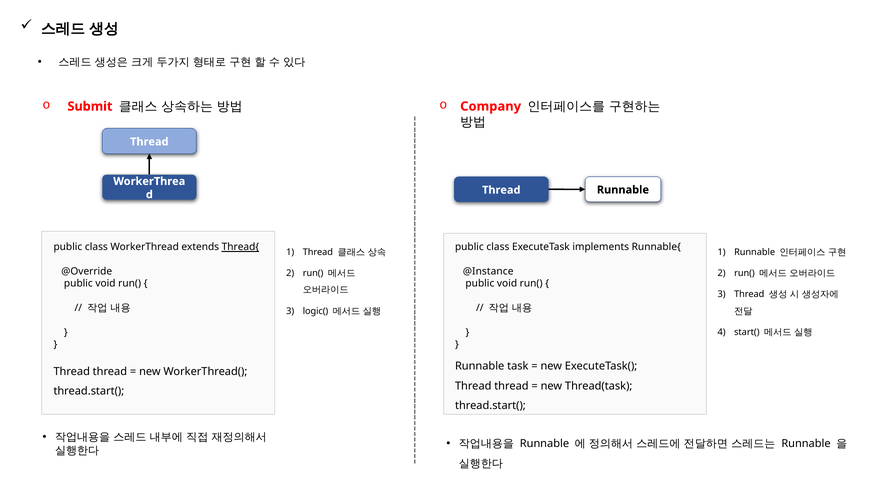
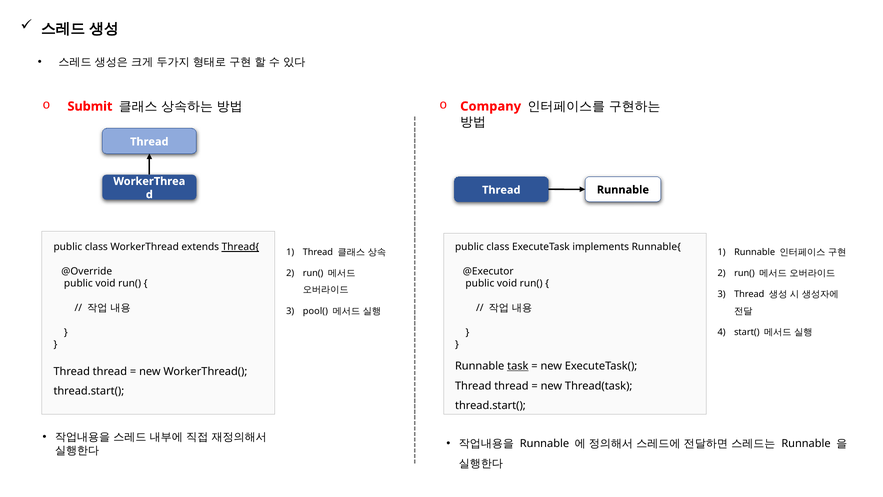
@Instance: @Instance -> @Executor
logic(: logic( -> pool(
task underline: none -> present
